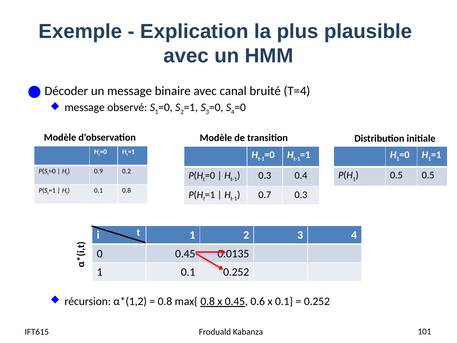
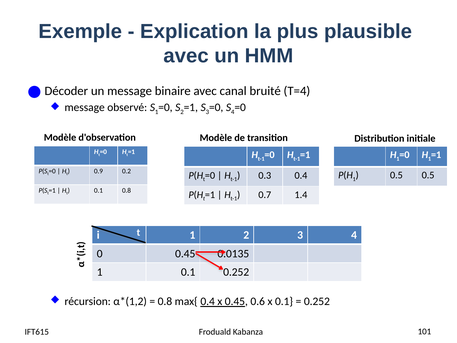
0.7 0.3: 0.3 -> 1.4
max{ 0.8: 0.8 -> 0.4
